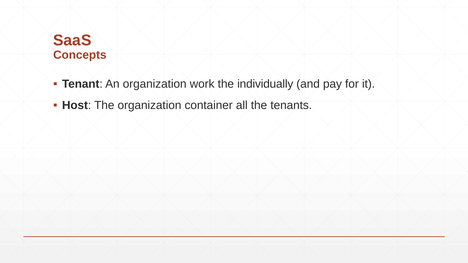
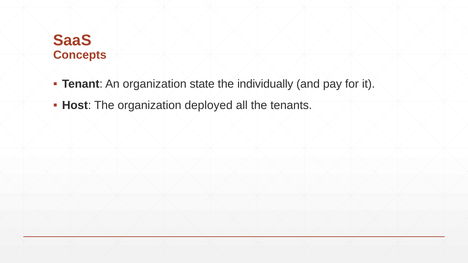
work: work -> state
container: container -> deployed
